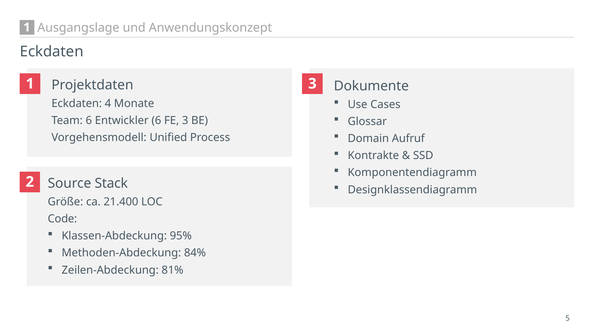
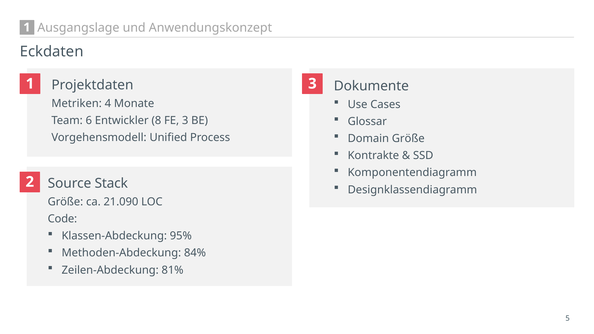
Eckdaten at (77, 104): Eckdaten -> Metriken
Entwickler 6: 6 -> 8
Domain Aufruf: Aufruf -> Größe
21.400: 21.400 -> 21.090
